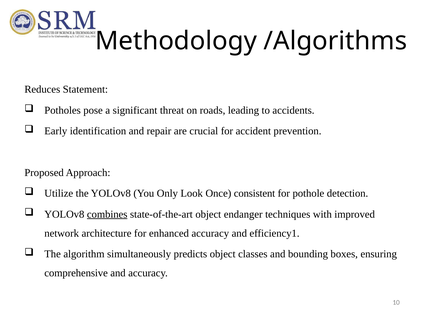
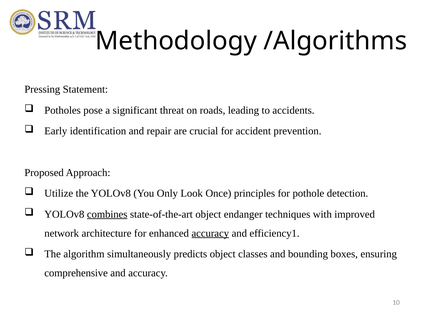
Reduces: Reduces -> Pressing
consistent: consistent -> principles
accuracy at (210, 233) underline: none -> present
